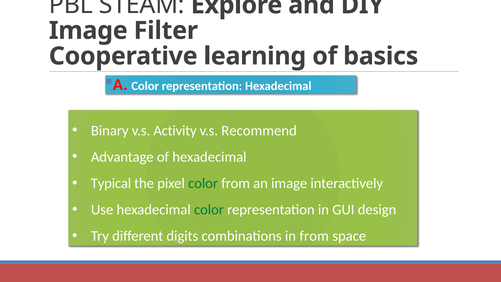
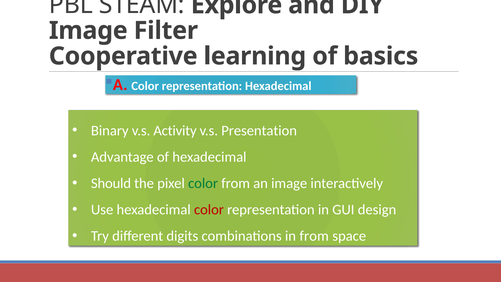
Recommend: Recommend -> Presentation
Typical: Typical -> Should
color at (209, 209) colour: green -> red
